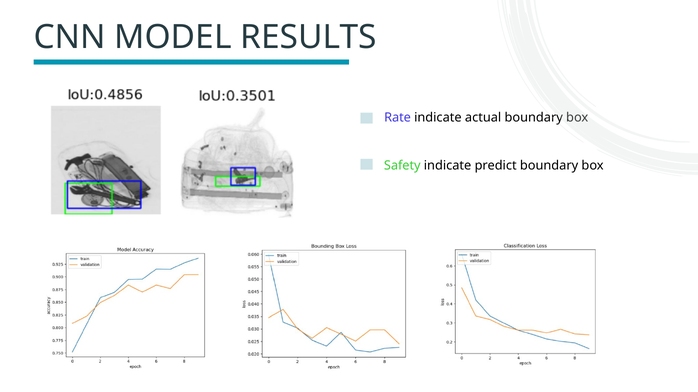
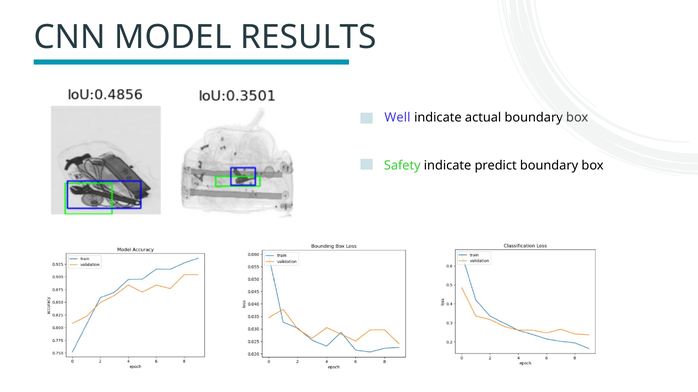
Rate: Rate -> Well
